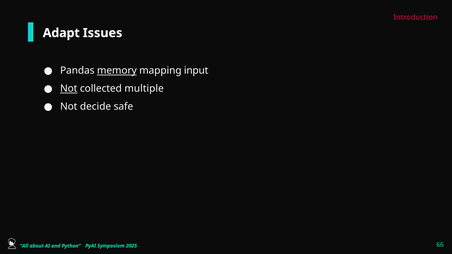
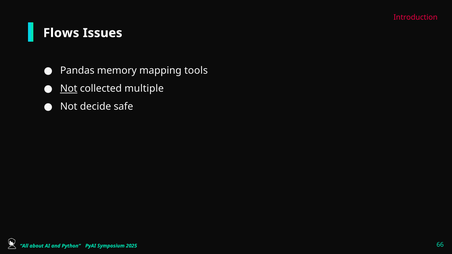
Adapt: Adapt -> Flows
memory underline: present -> none
input: input -> tools
